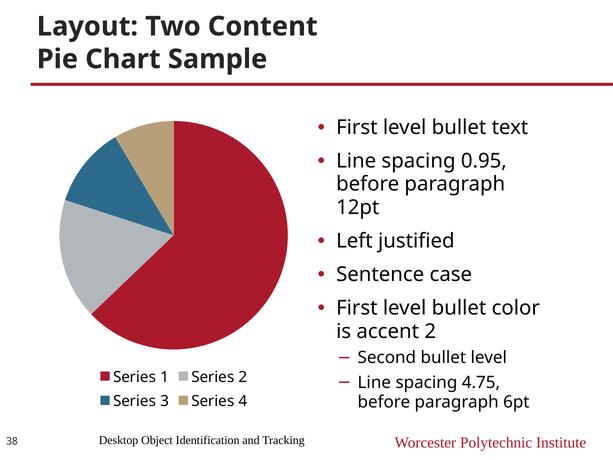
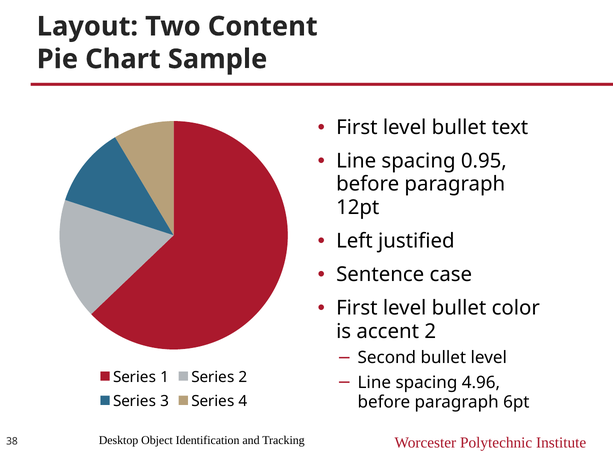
4.75: 4.75 -> 4.96
